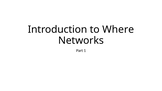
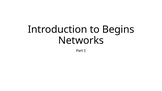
Where: Where -> Begins
